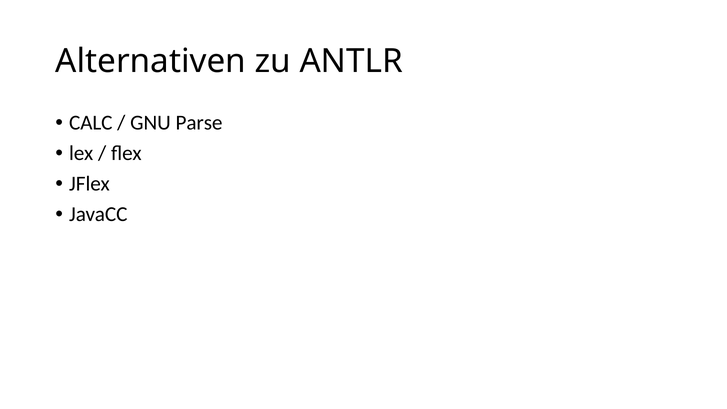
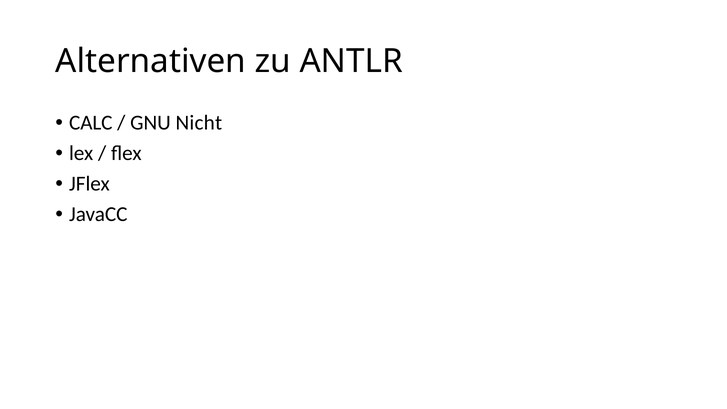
Parse: Parse -> Nicht
